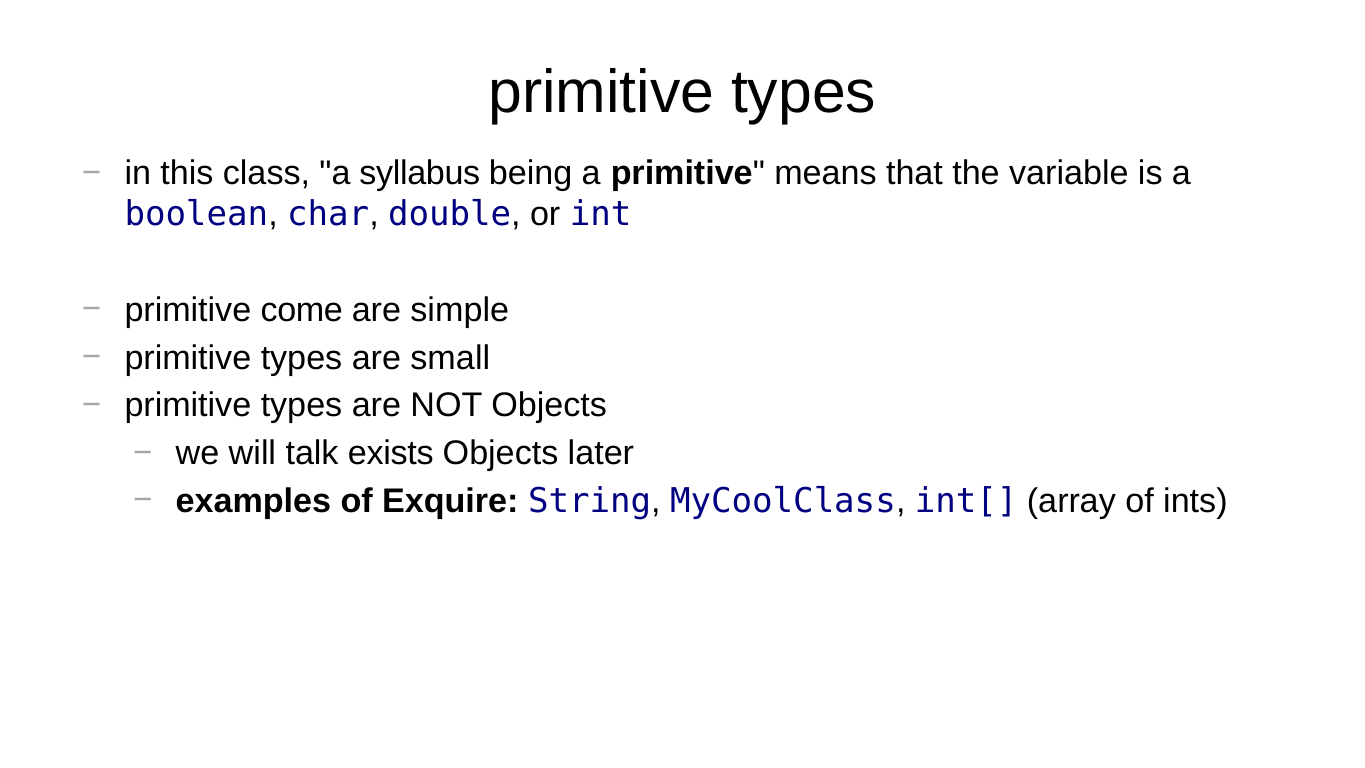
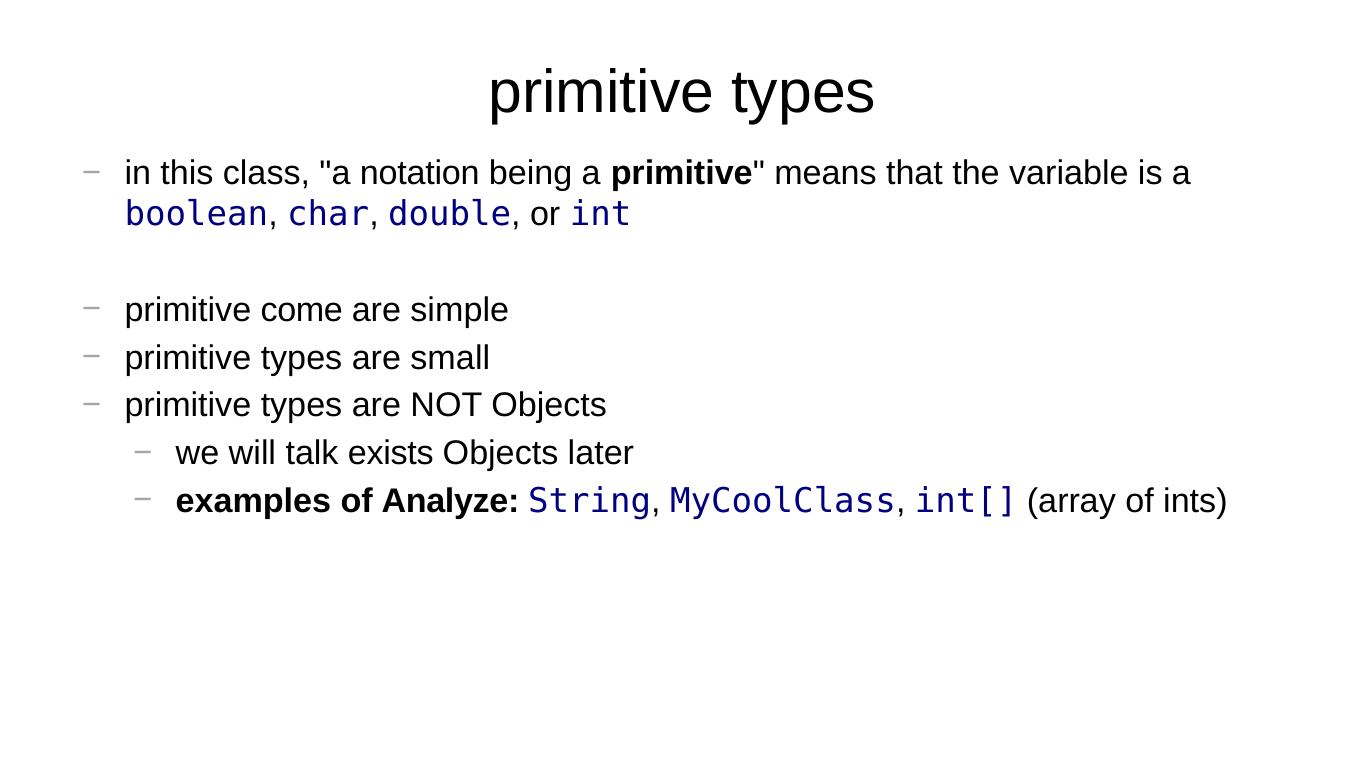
syllabus: syllabus -> notation
Exquire: Exquire -> Analyze
